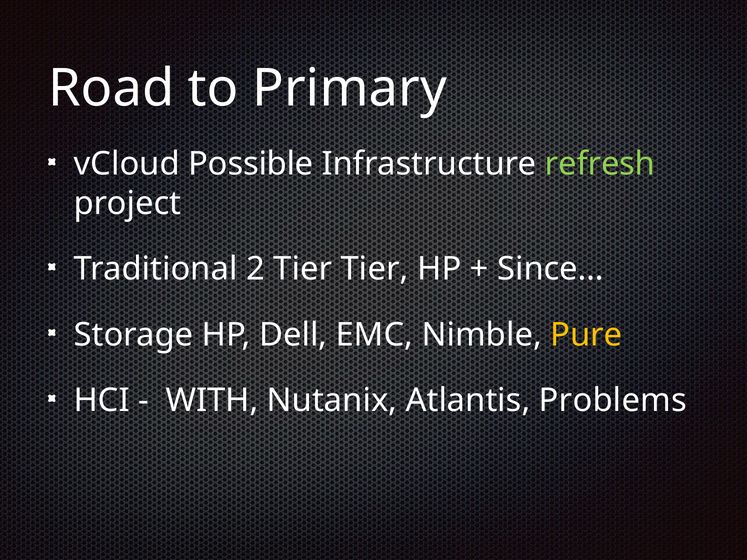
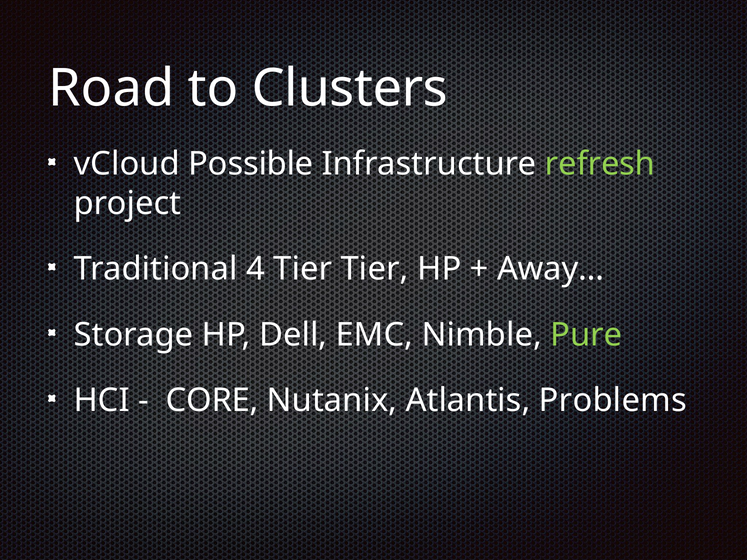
Primary: Primary -> Clusters
2: 2 -> 4
Since…: Since… -> Away…
Pure colour: yellow -> light green
WITH: WITH -> CORE
